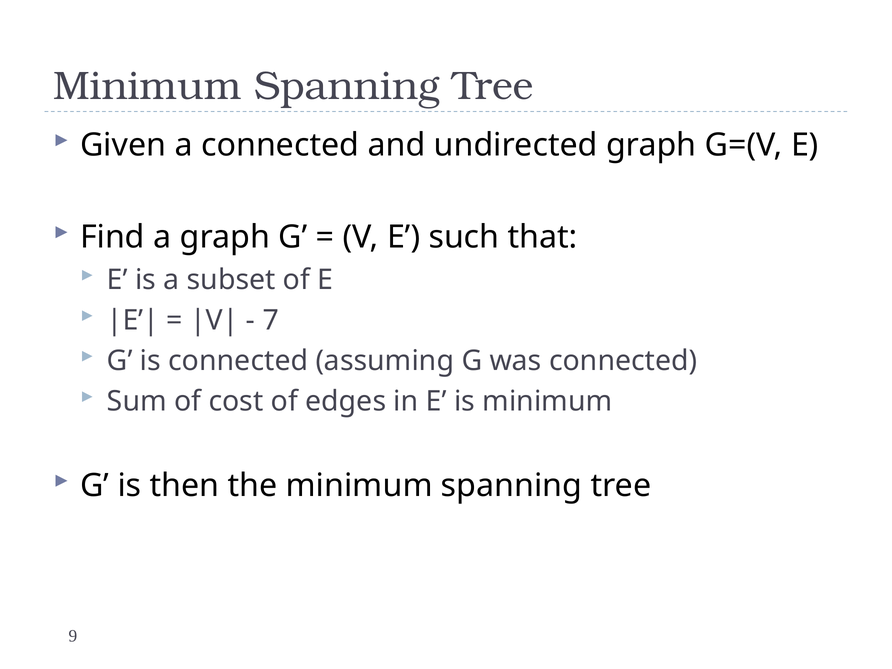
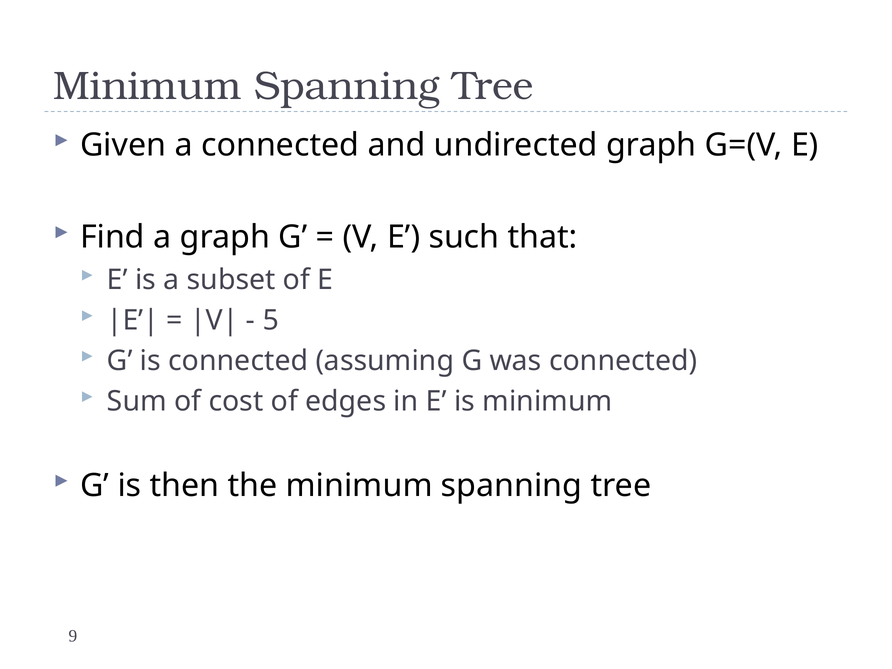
7: 7 -> 5
